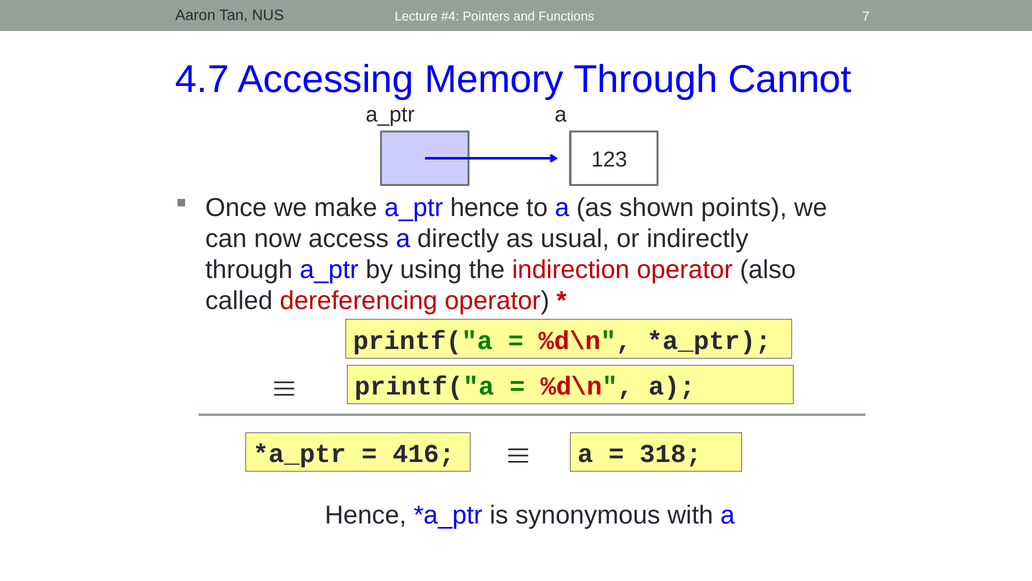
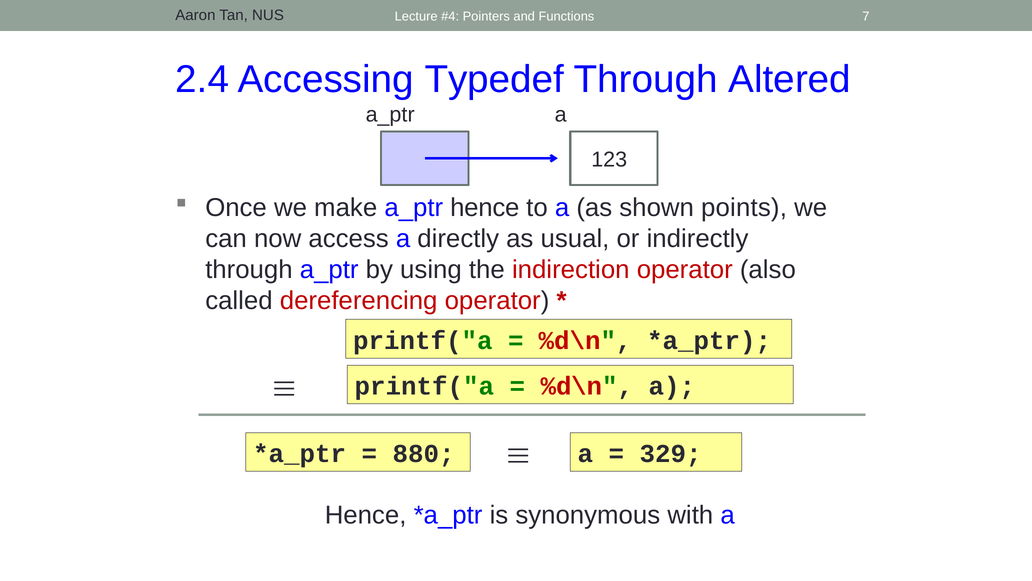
4.7: 4.7 -> 2.4
Memory: Memory -> Typedef
Cannot: Cannot -> Altered
416: 416 -> 880
318: 318 -> 329
